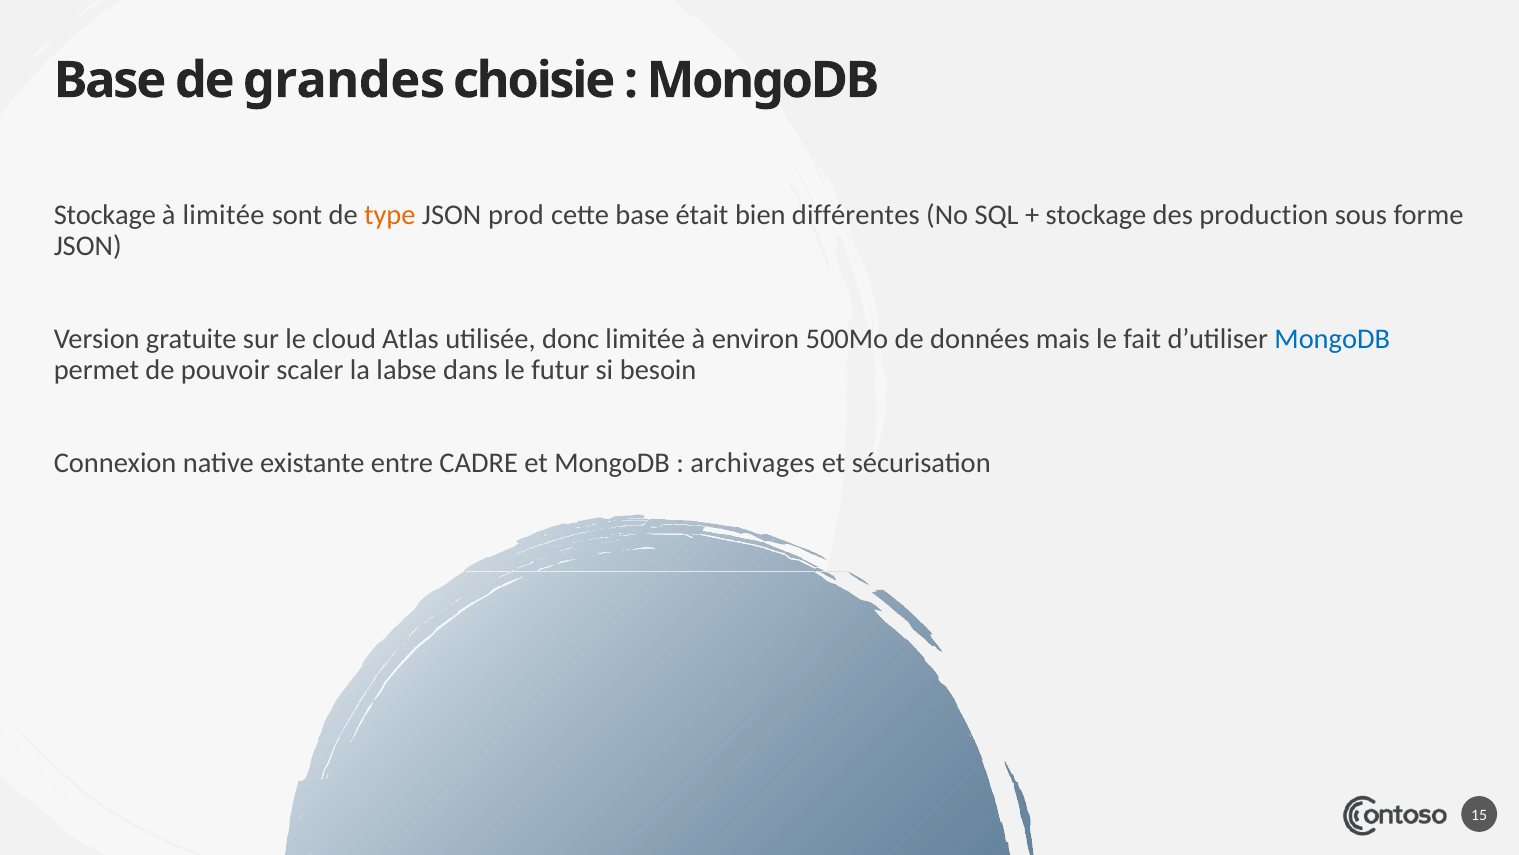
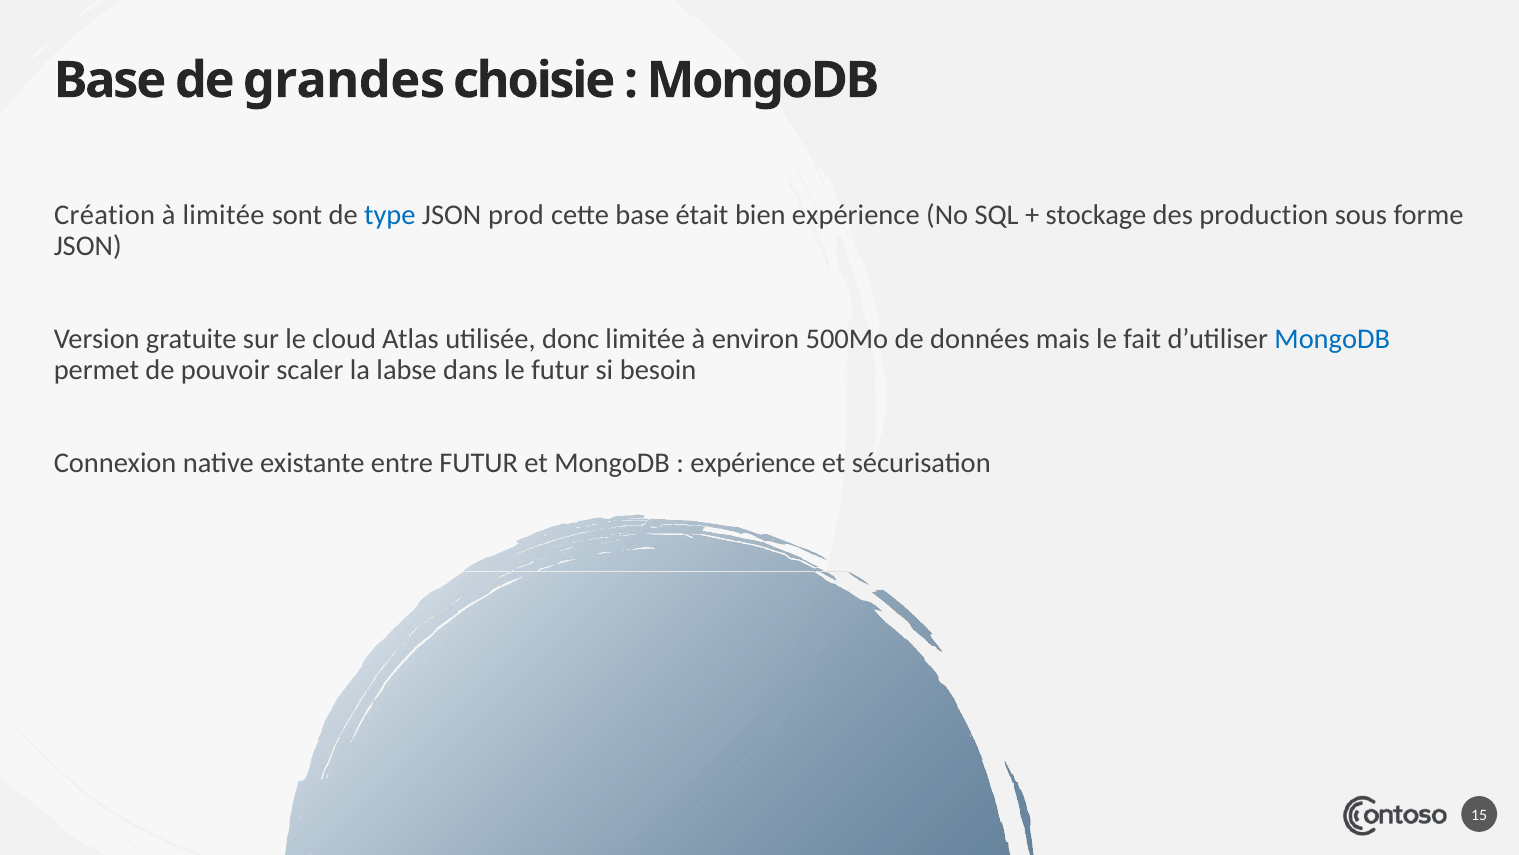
Stockage at (105, 215): Stockage -> Création
type colour: orange -> blue
bien différentes: différentes -> expérience
entre CADRE: CADRE -> FUTUR
archivages at (753, 463): archivages -> expérience
